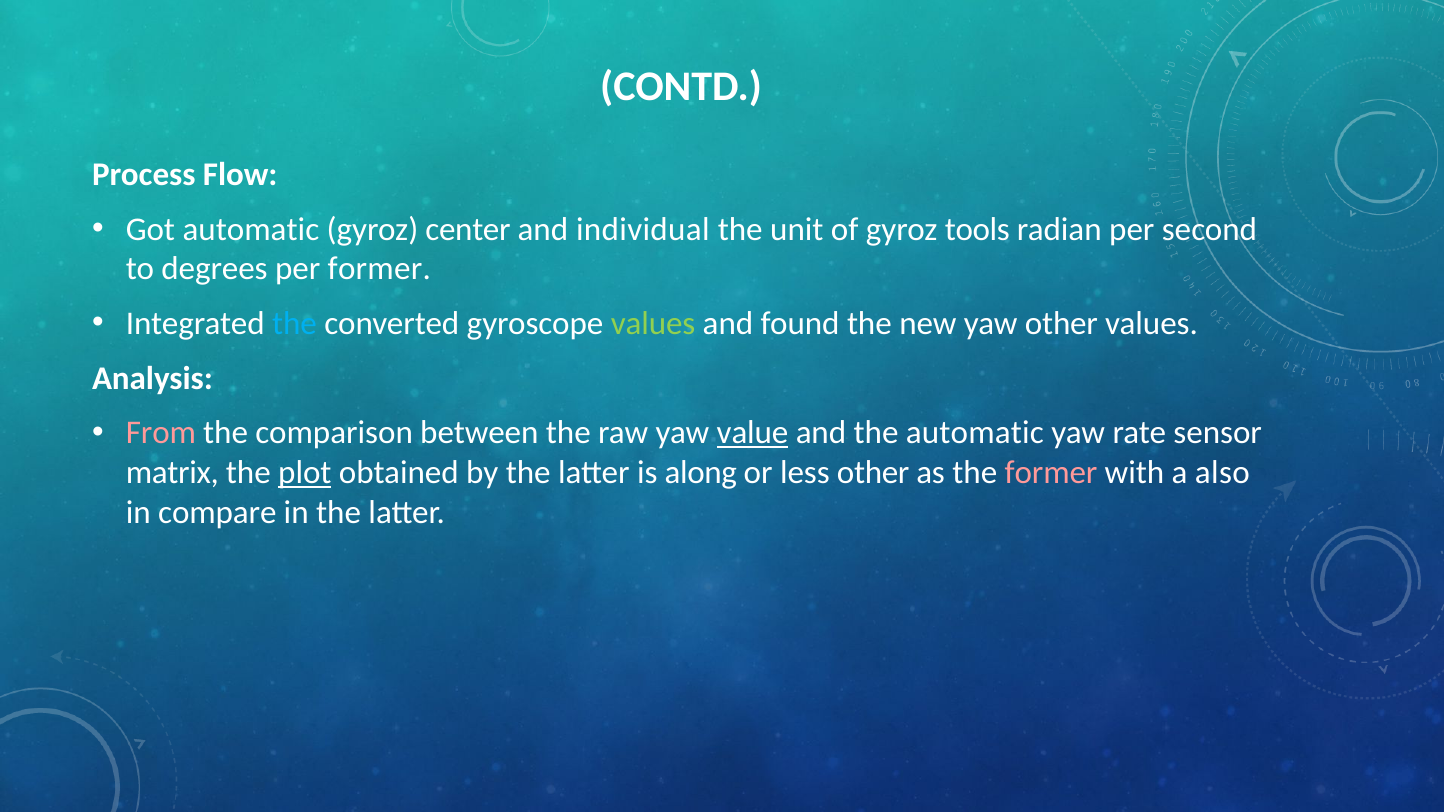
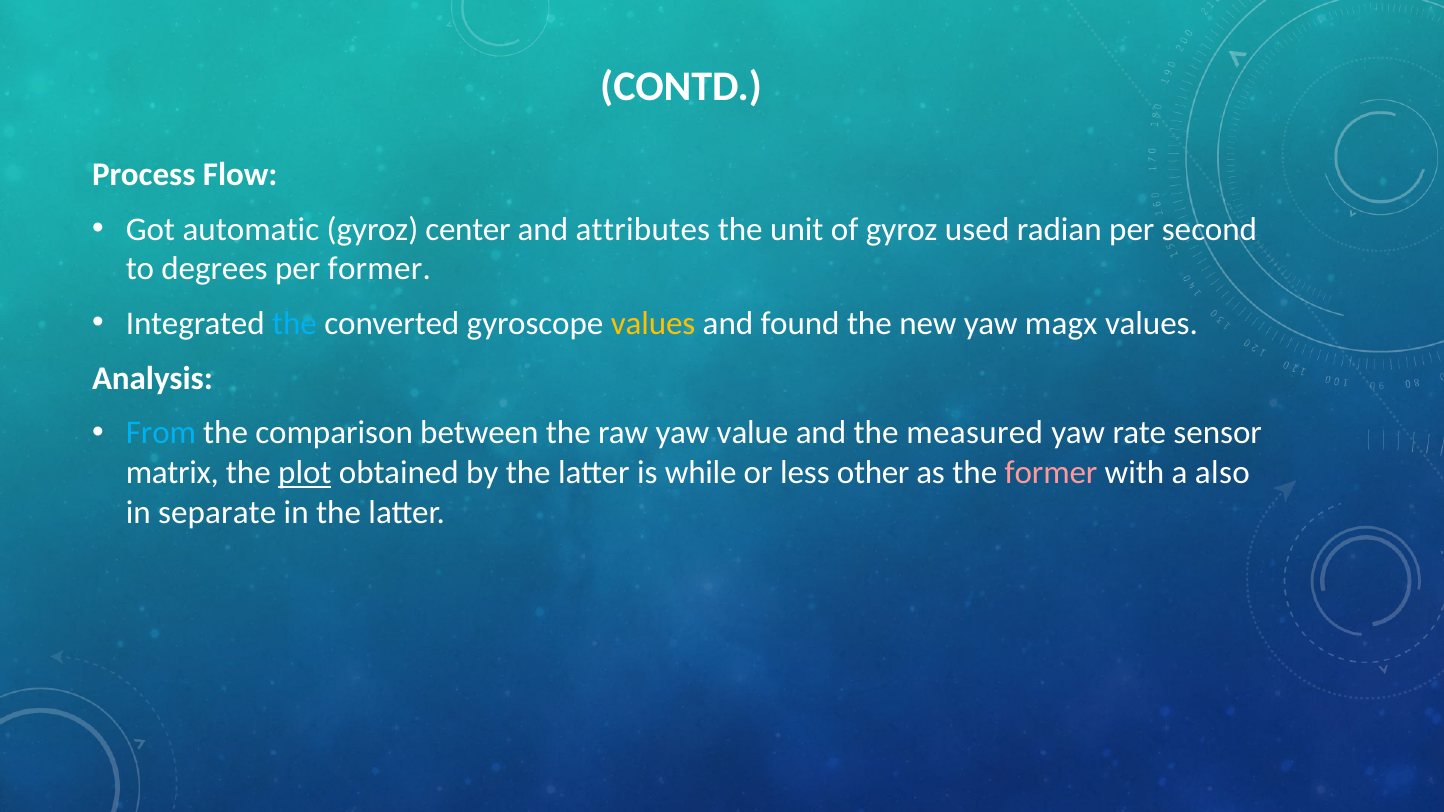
individual: individual -> attributes
tools: tools -> used
values at (653, 324) colour: light green -> yellow
yaw other: other -> magx
From colour: pink -> light blue
value underline: present -> none
the automatic: automatic -> measured
along: along -> while
compare: compare -> separate
